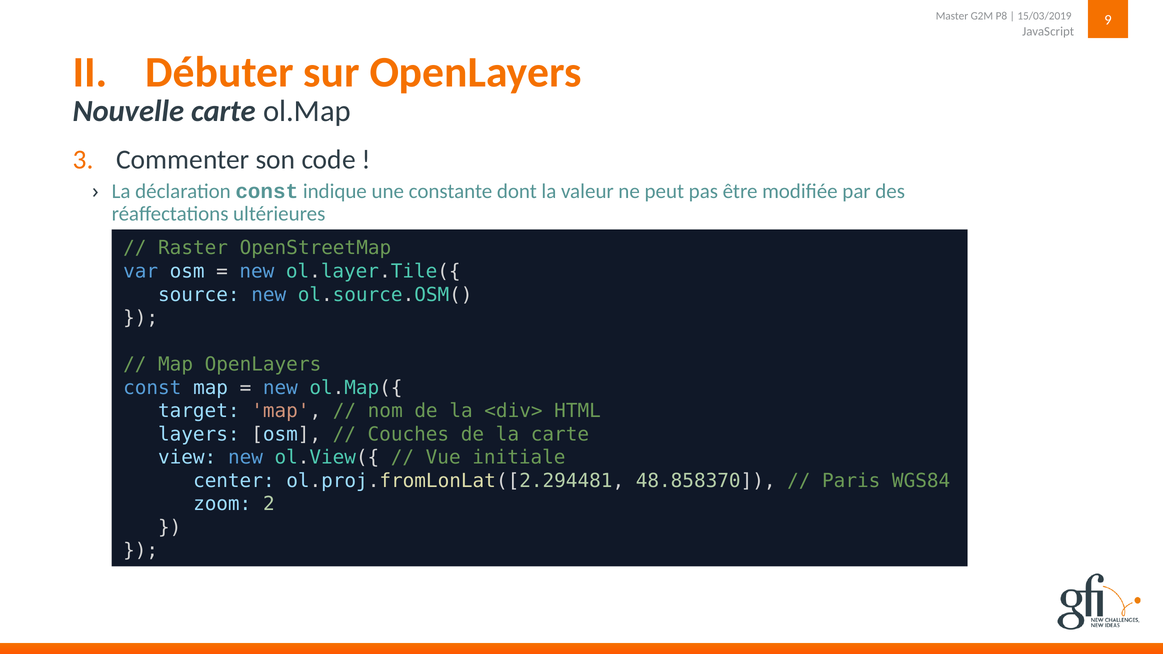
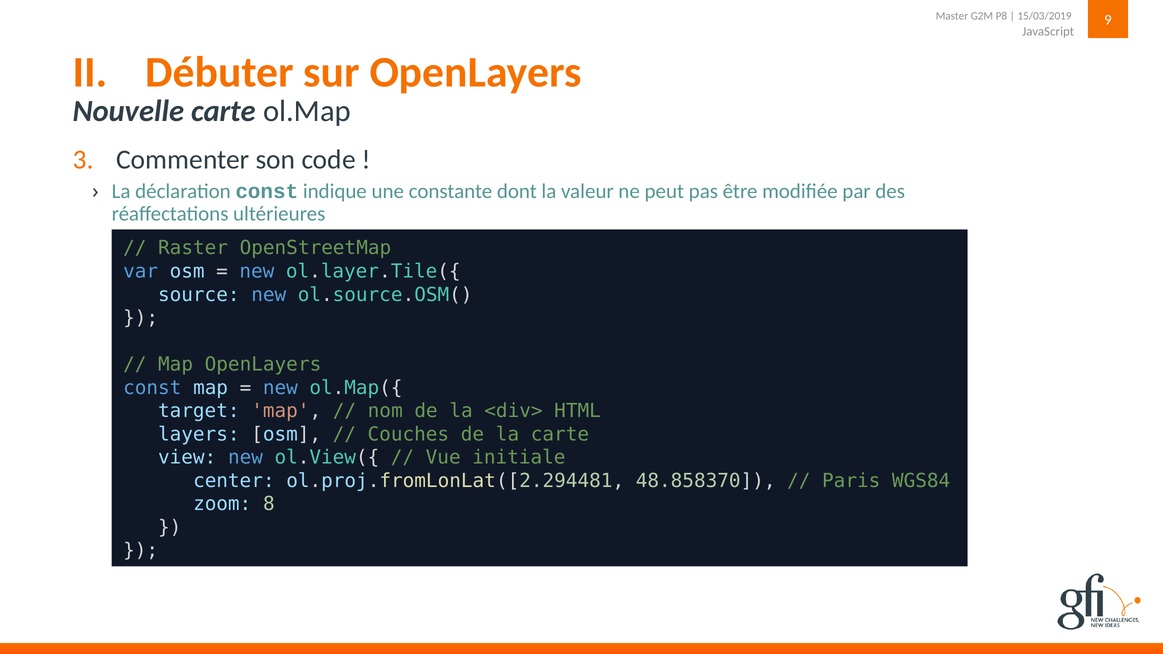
2: 2 -> 8
